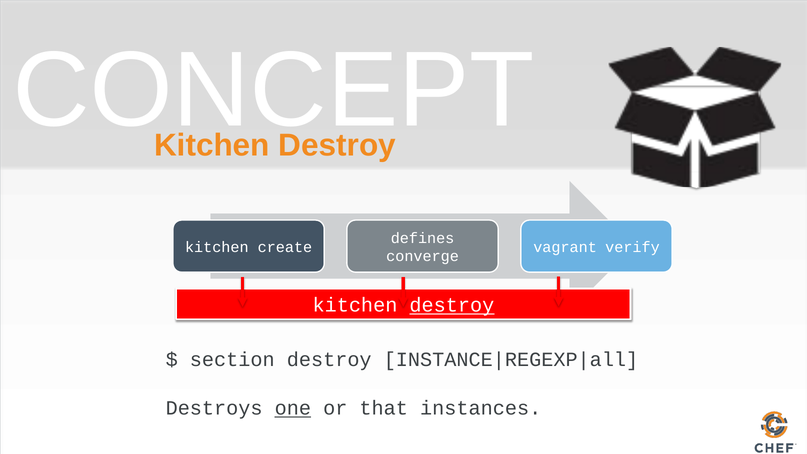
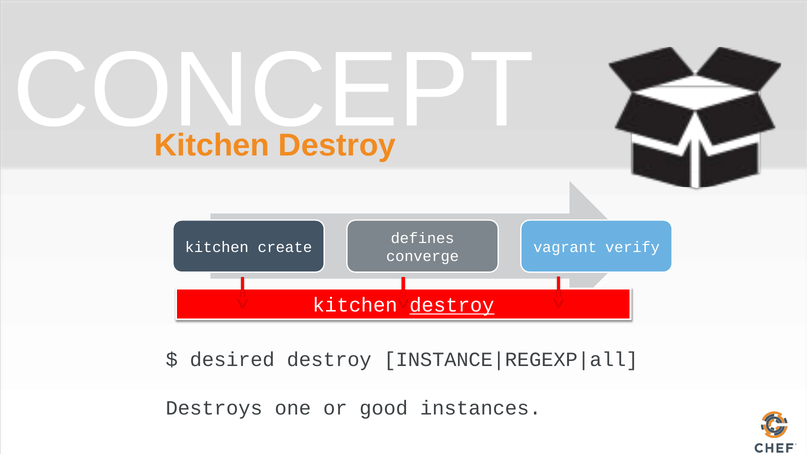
section: section -> desired
one underline: present -> none
that: that -> good
